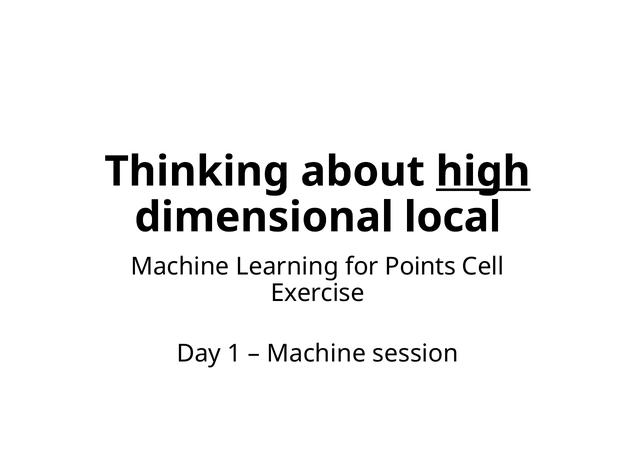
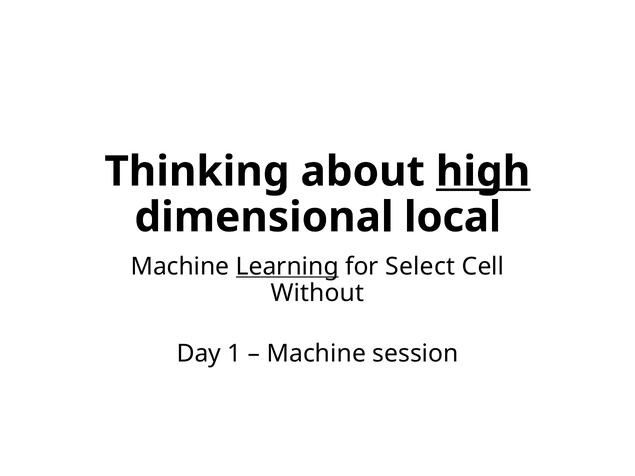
Learning underline: none -> present
Points: Points -> Select
Exercise: Exercise -> Without
